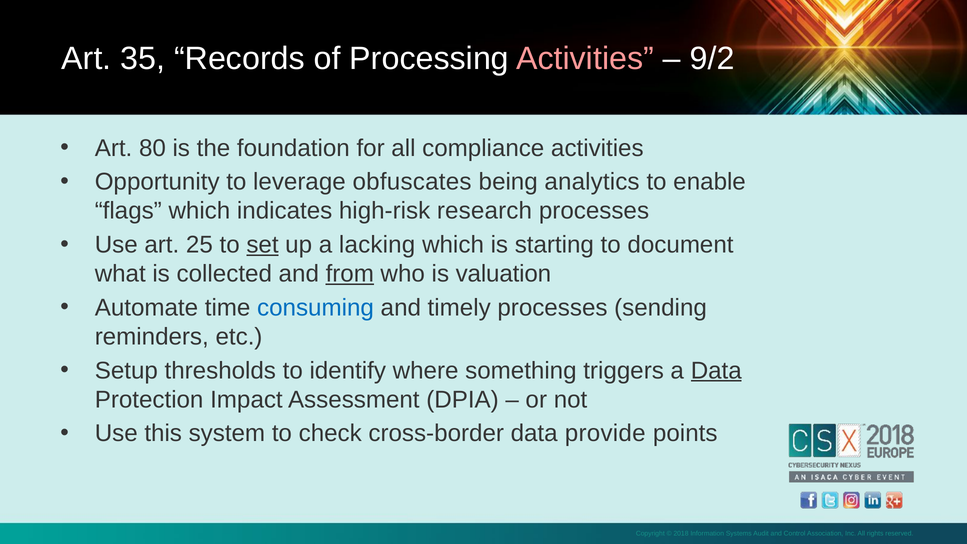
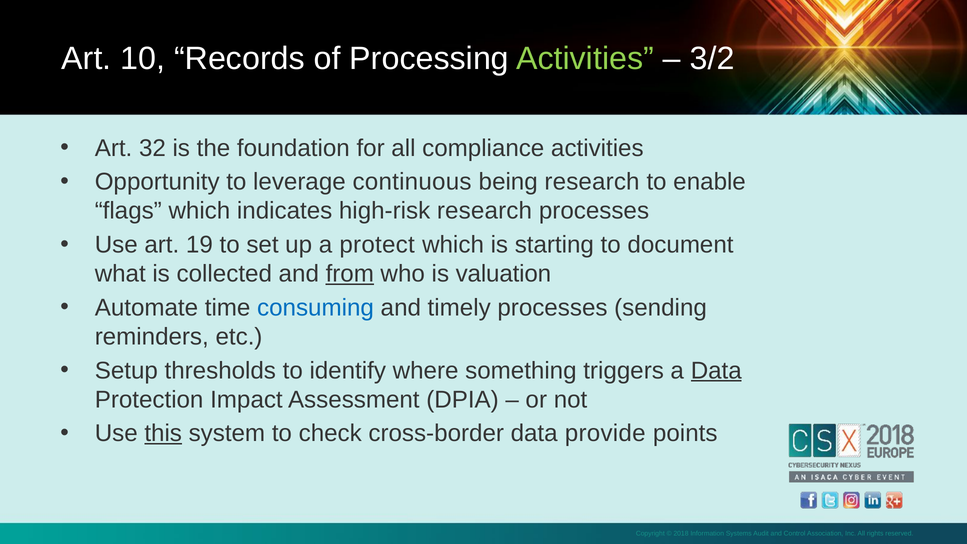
35: 35 -> 10
Activities at (585, 59) colour: pink -> light green
9/2: 9/2 -> 3/2
80: 80 -> 32
obfuscates: obfuscates -> continuous
being analytics: analytics -> research
25: 25 -> 19
set underline: present -> none
lacking: lacking -> protect
this underline: none -> present
